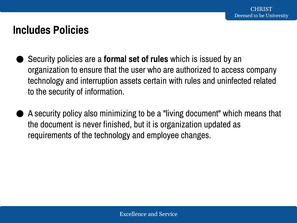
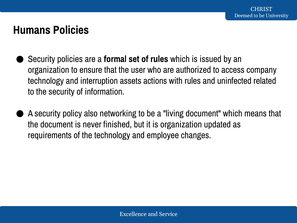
Includes: Includes -> Humans
certain: certain -> actions
minimizing: minimizing -> networking
